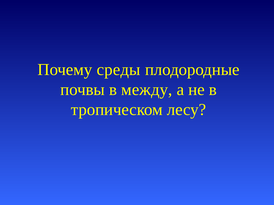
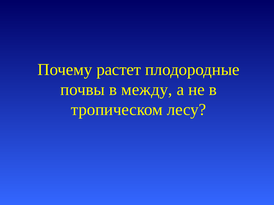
среды: среды -> растет
